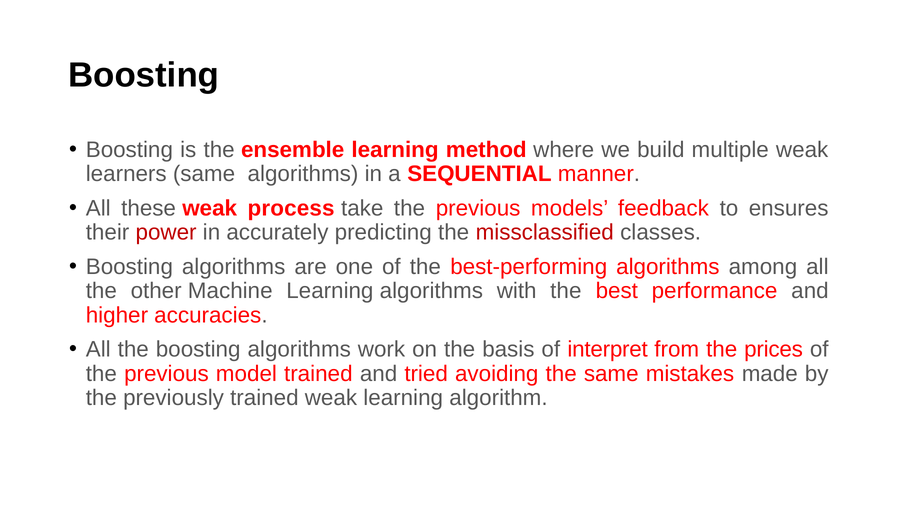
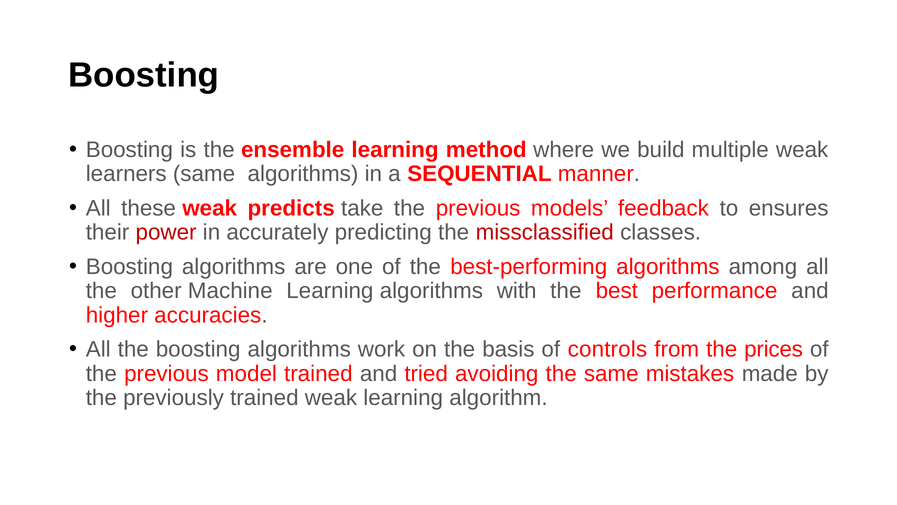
process: process -> predicts
interpret: interpret -> controls
